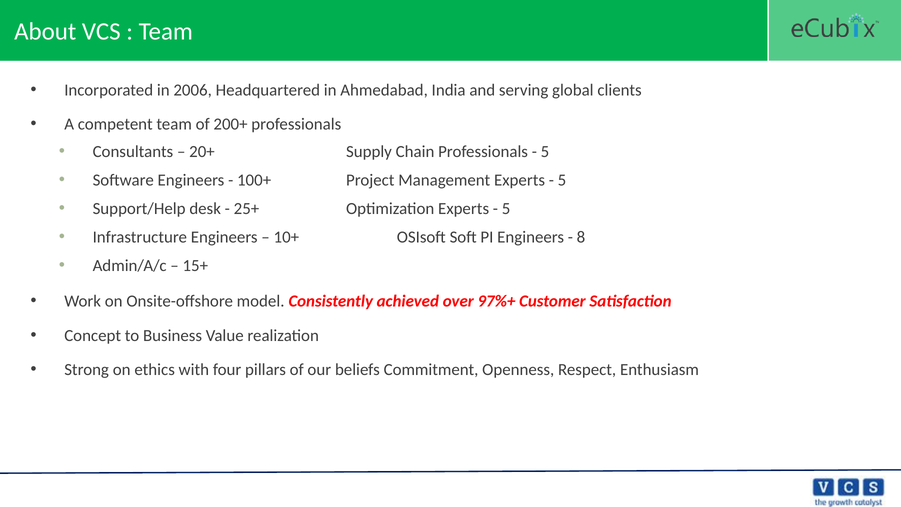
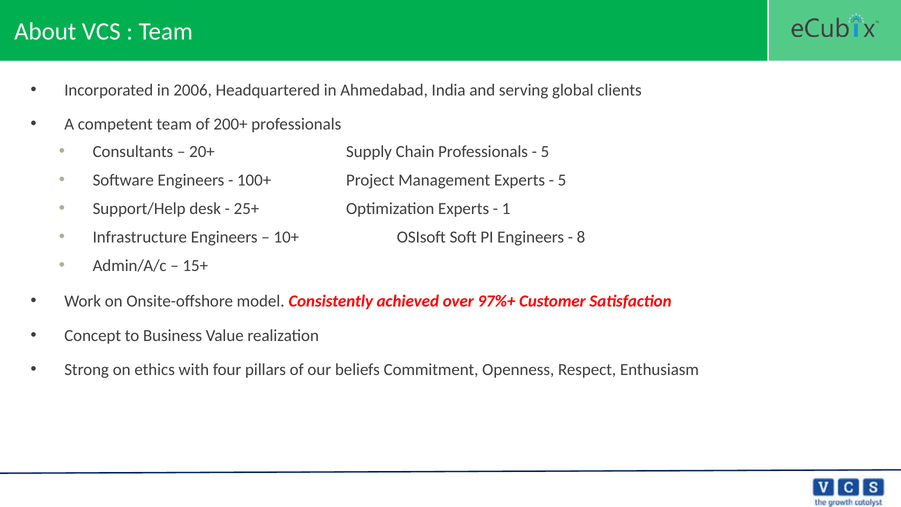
5 at (506, 209): 5 -> 1
